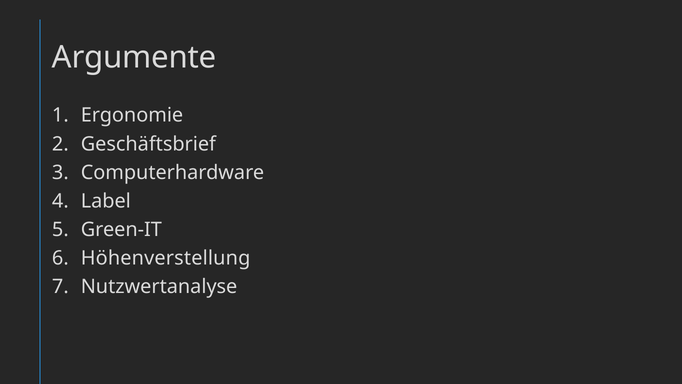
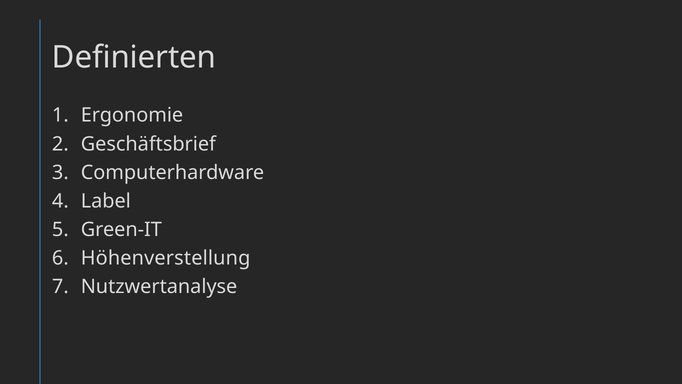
Argumente: Argumente -> Definierten
